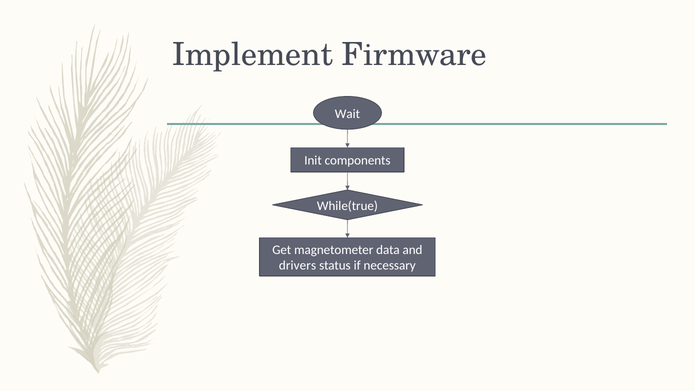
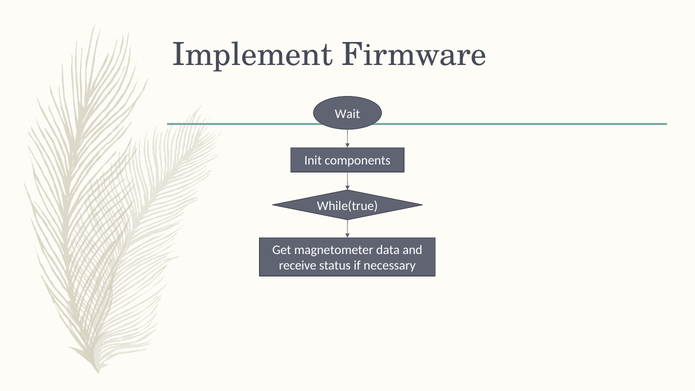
drivers: drivers -> receive
